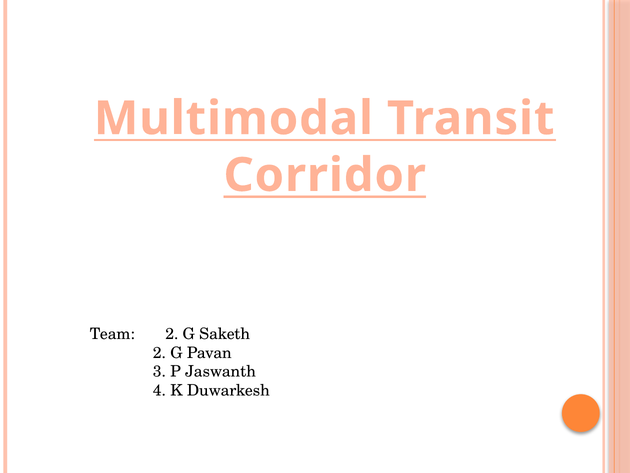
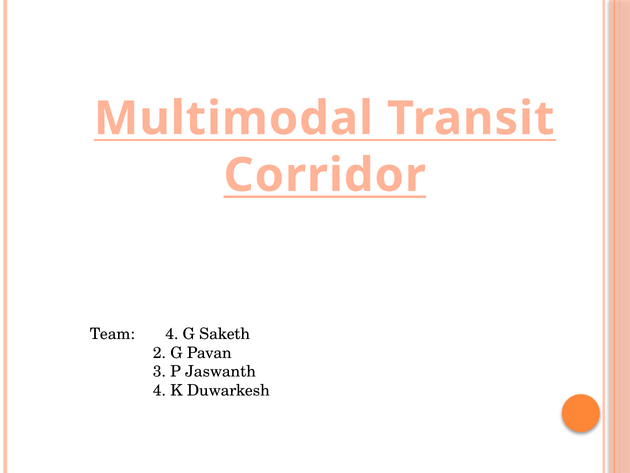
Team 2: 2 -> 4
